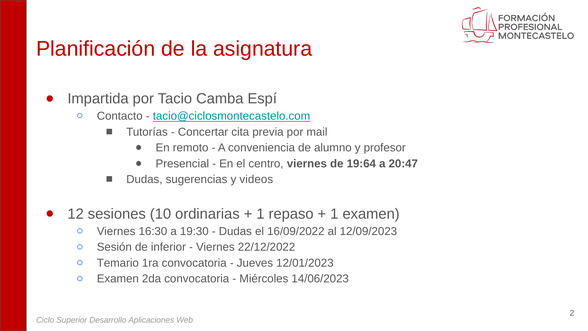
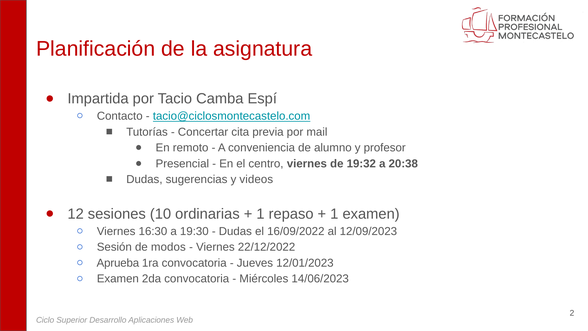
19:64: 19:64 -> 19:32
20:47: 20:47 -> 20:38
inferior: inferior -> modos
Temario: Temario -> Aprueba
